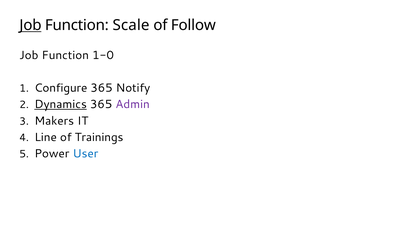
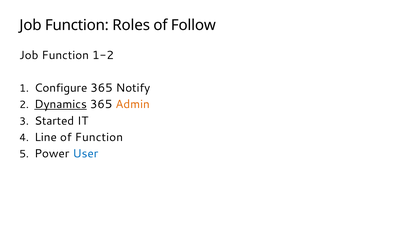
Job at (30, 25) underline: present -> none
Scale: Scale -> Roles
1-0: 1-0 -> 1-2
Admin colour: purple -> orange
Makers: Makers -> Started
of Trainings: Trainings -> Function
